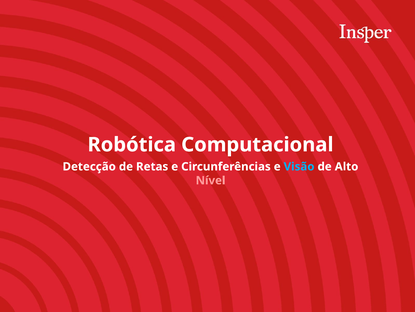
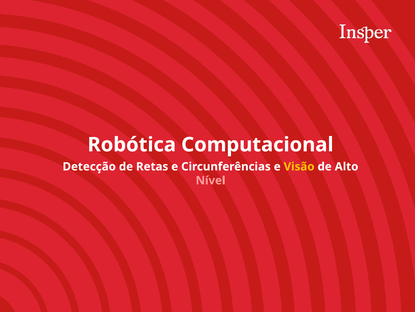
Visão colour: light blue -> yellow
